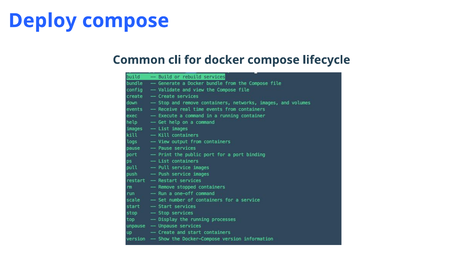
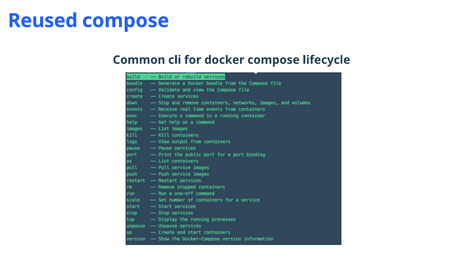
Deploy: Deploy -> Reused
